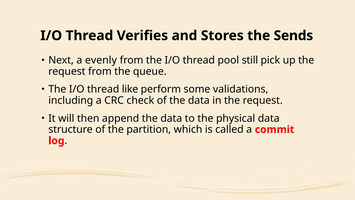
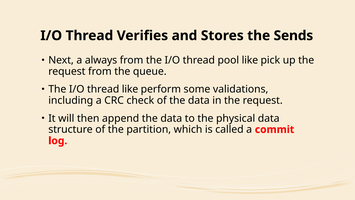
evenly: evenly -> always
pool still: still -> like
